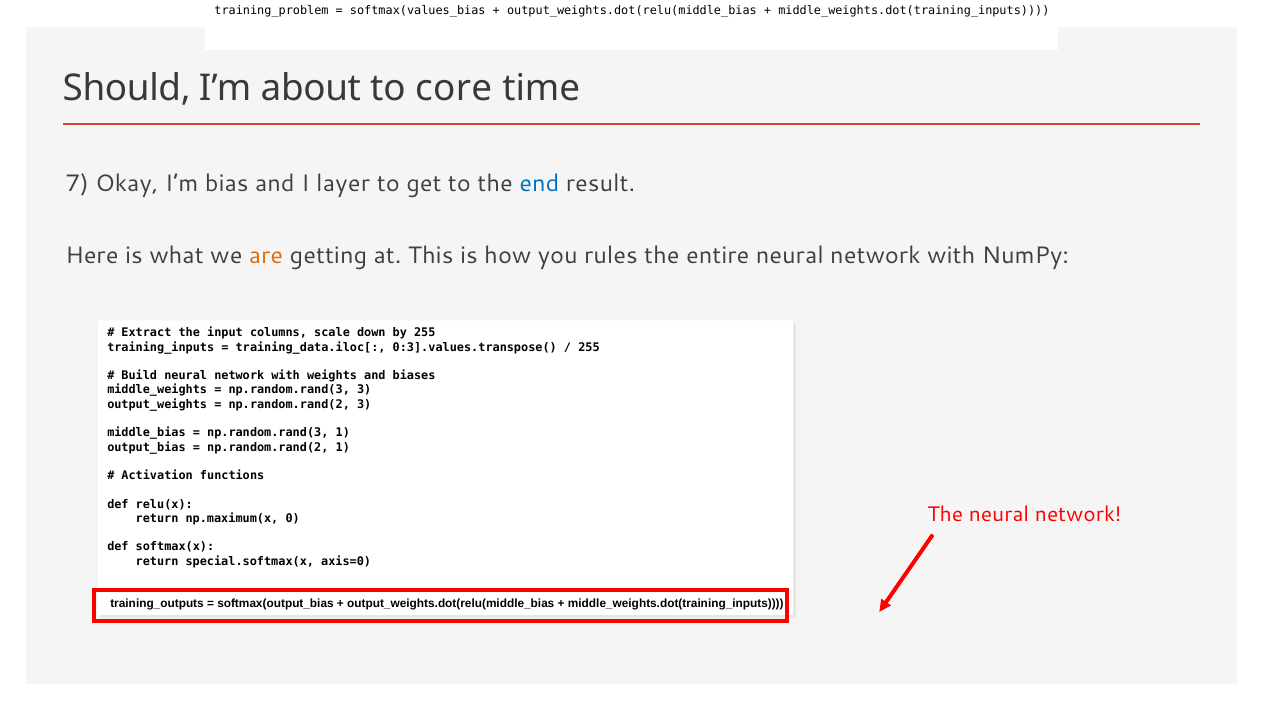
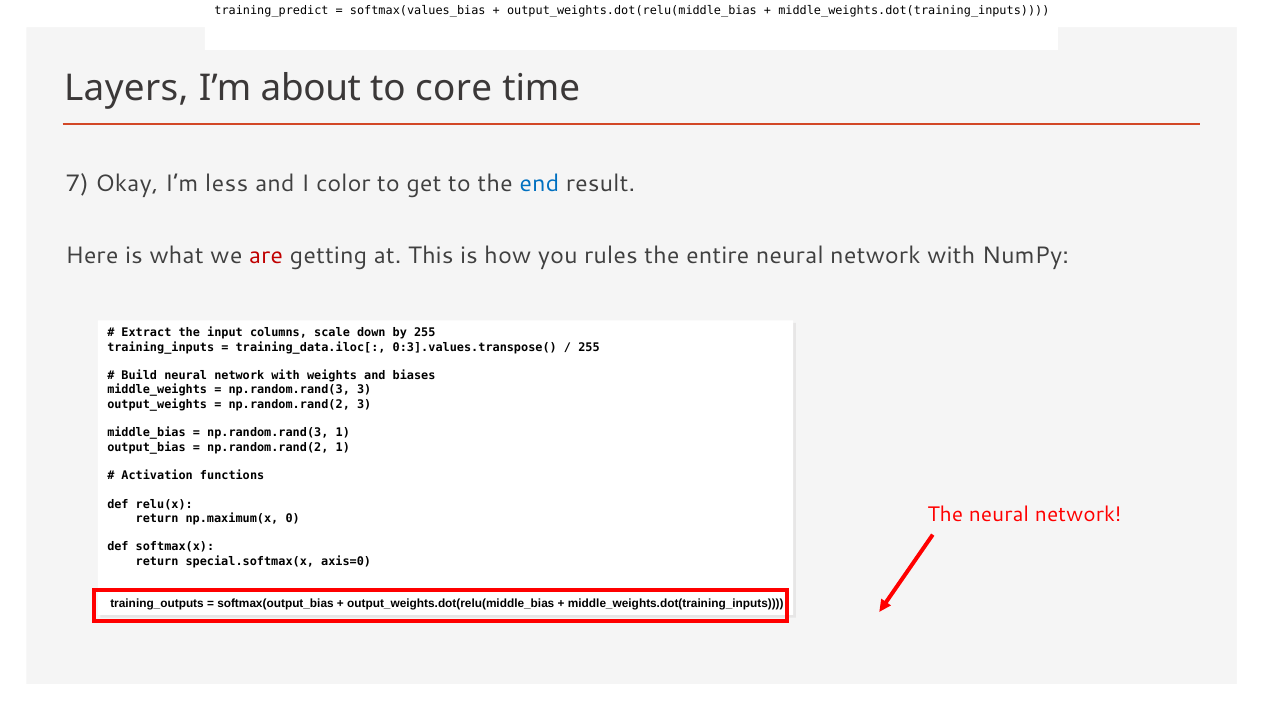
training_problem: training_problem -> training_predict
Should: Should -> Layers
bias: bias -> less
layer: layer -> color
are colour: orange -> red
